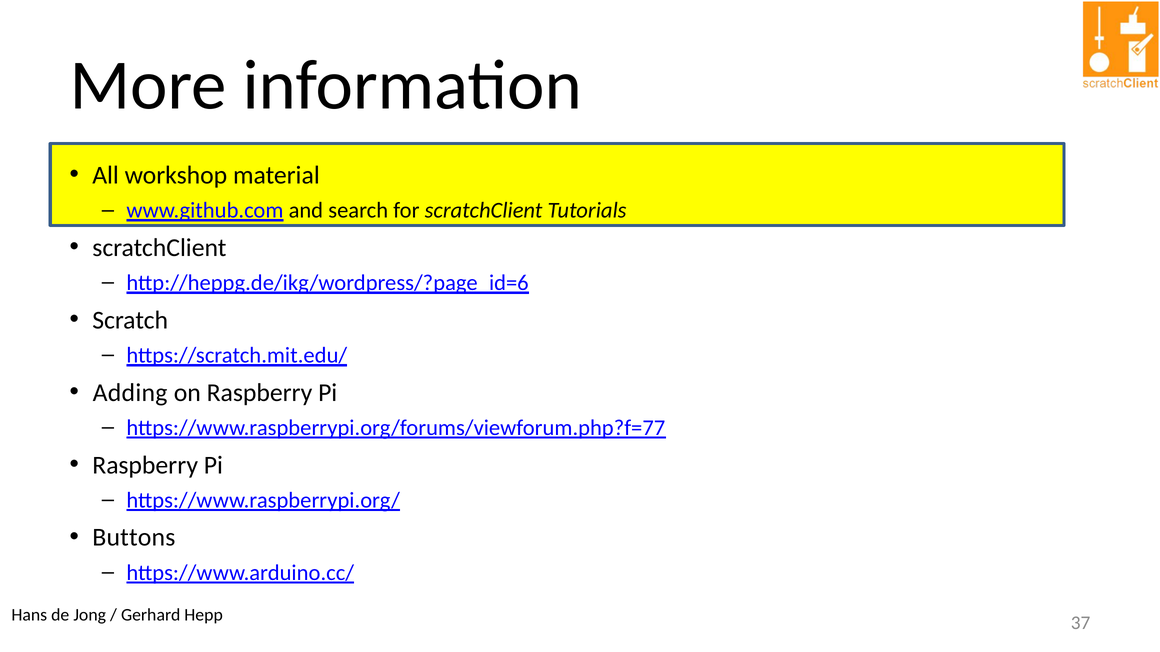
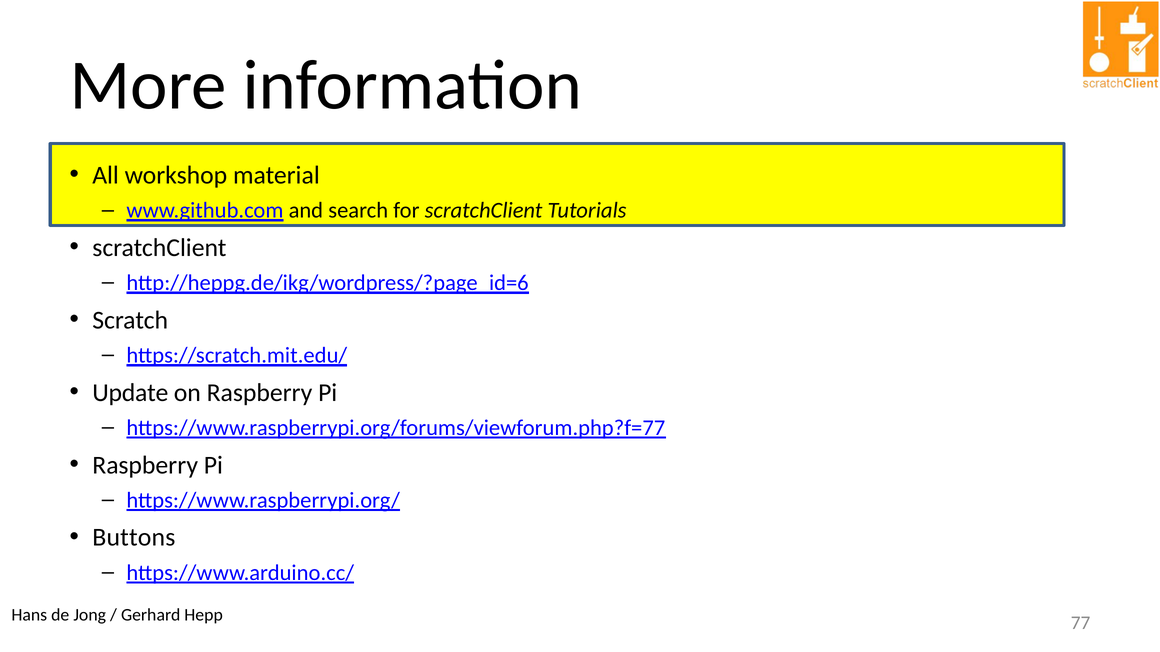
Adding: Adding -> Update
37: 37 -> 77
